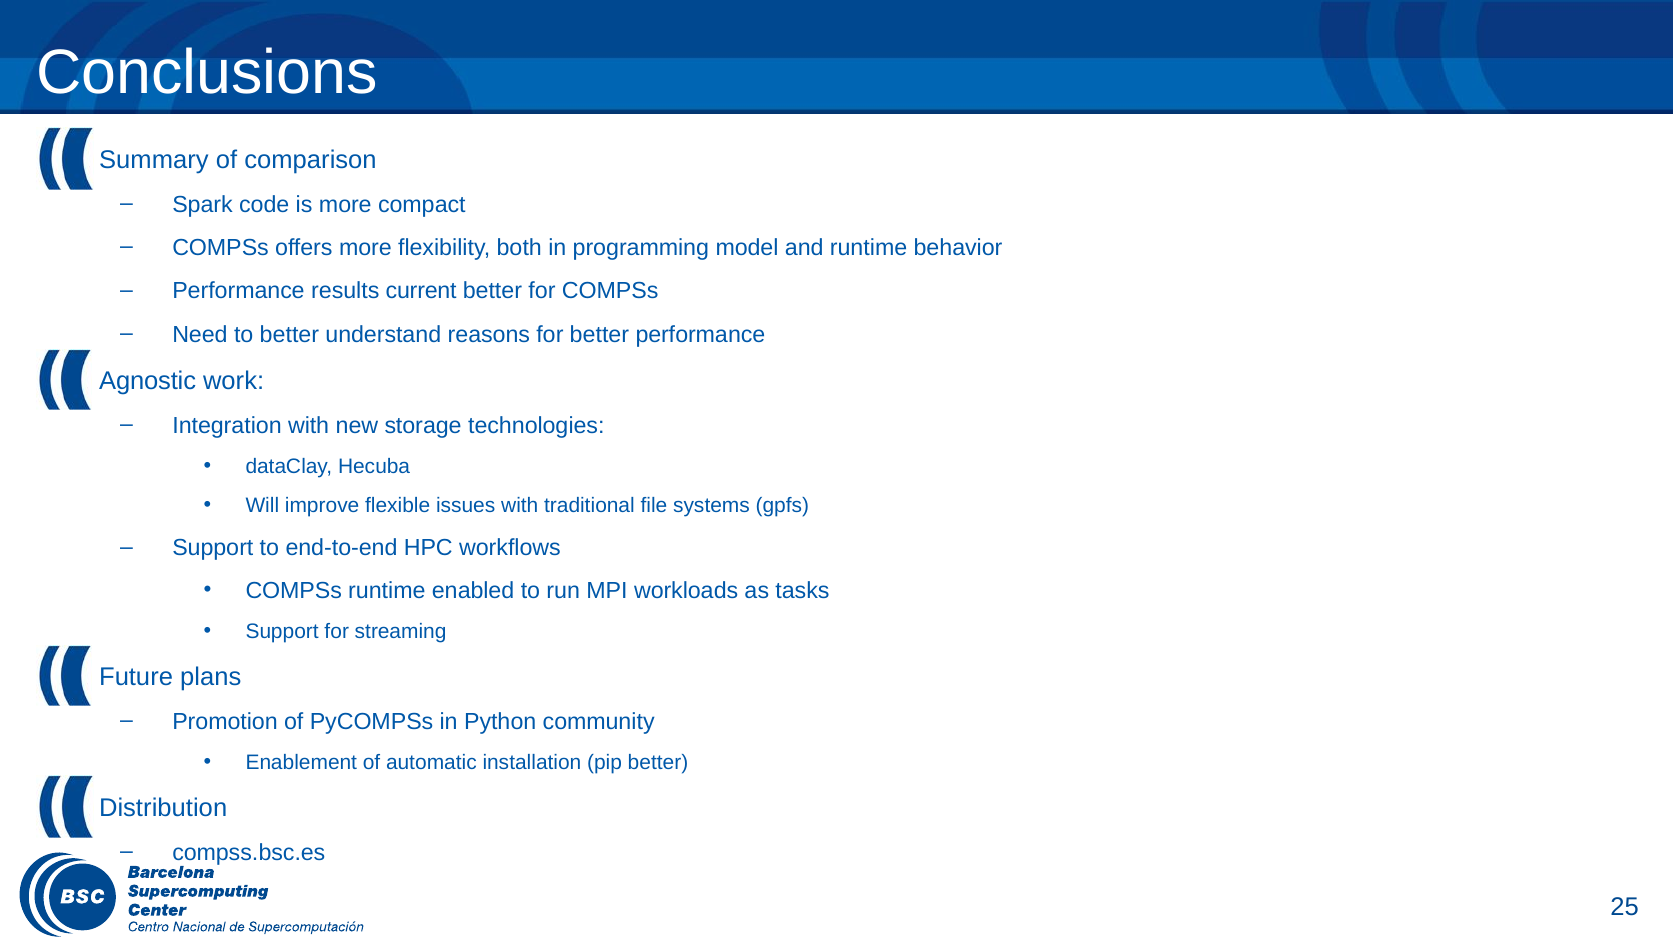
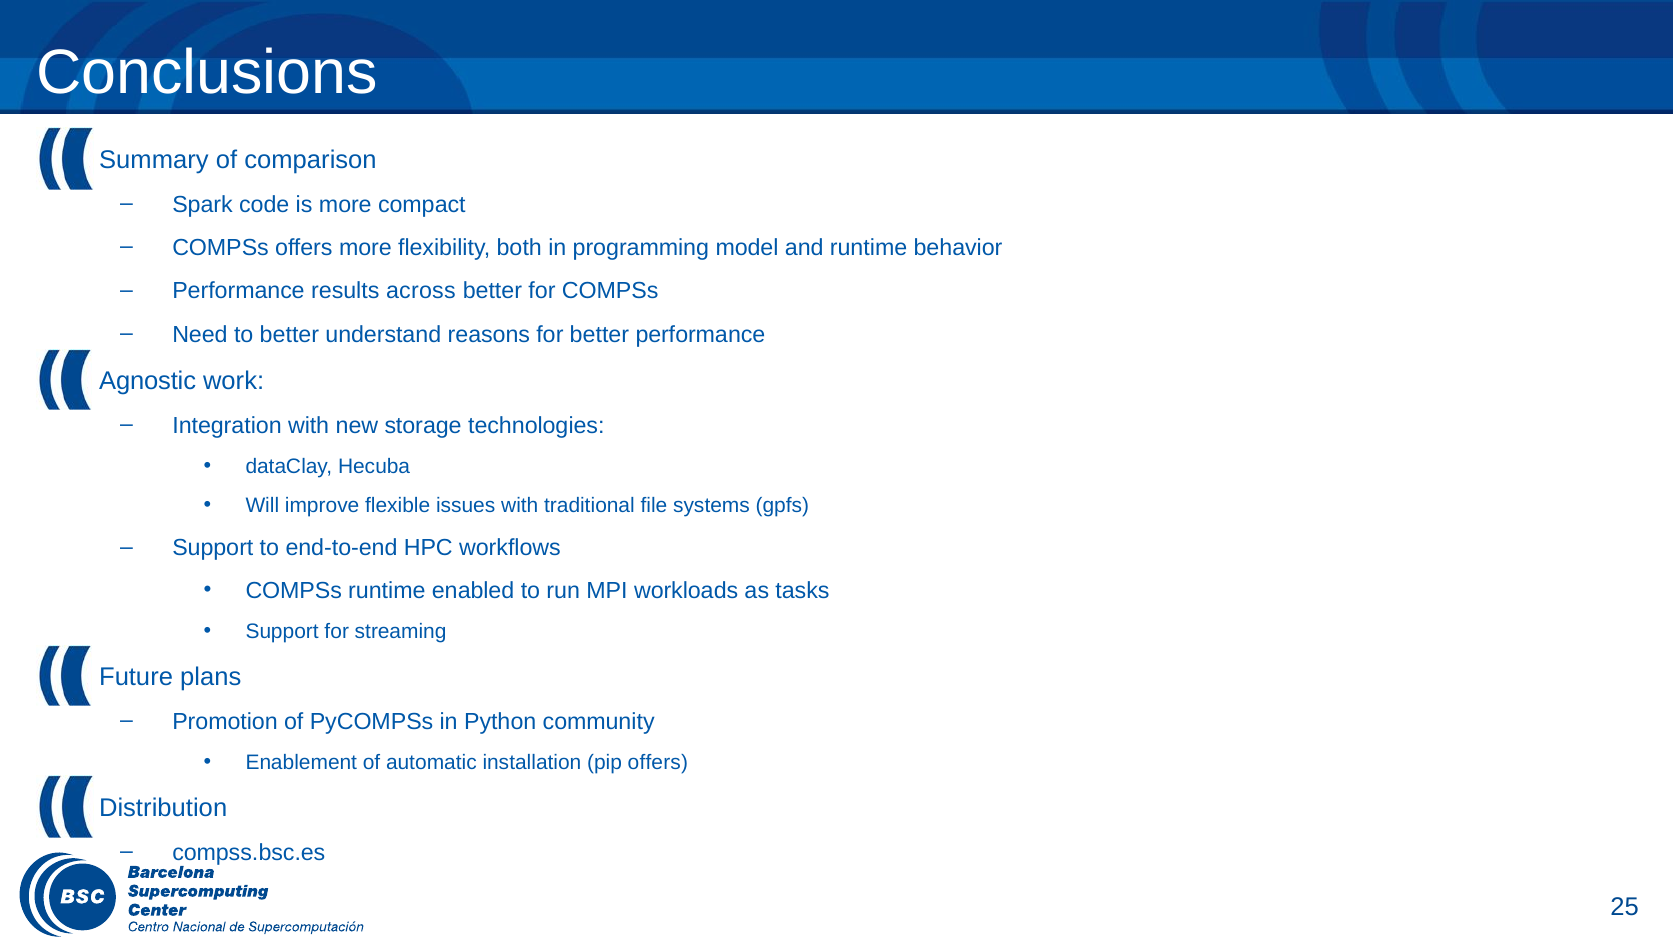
current: current -> across
pip better: better -> offers
